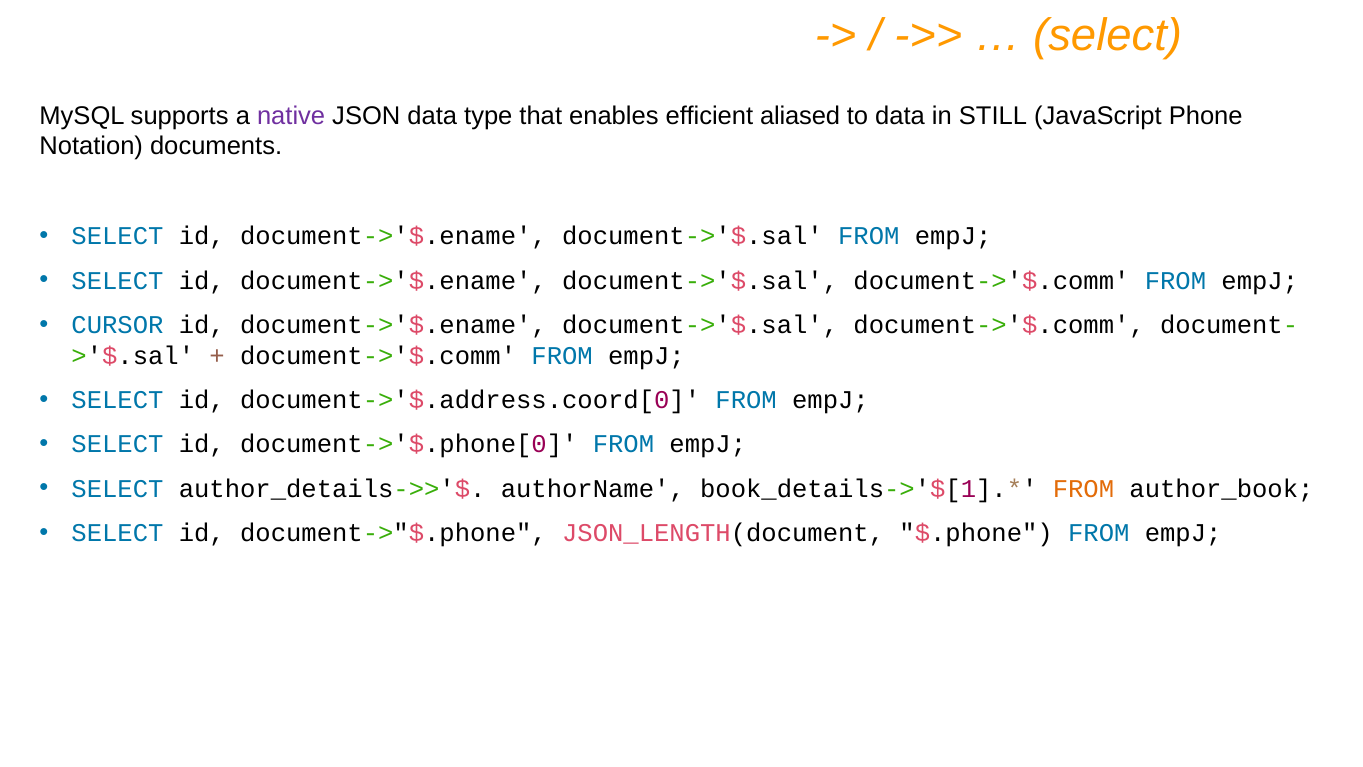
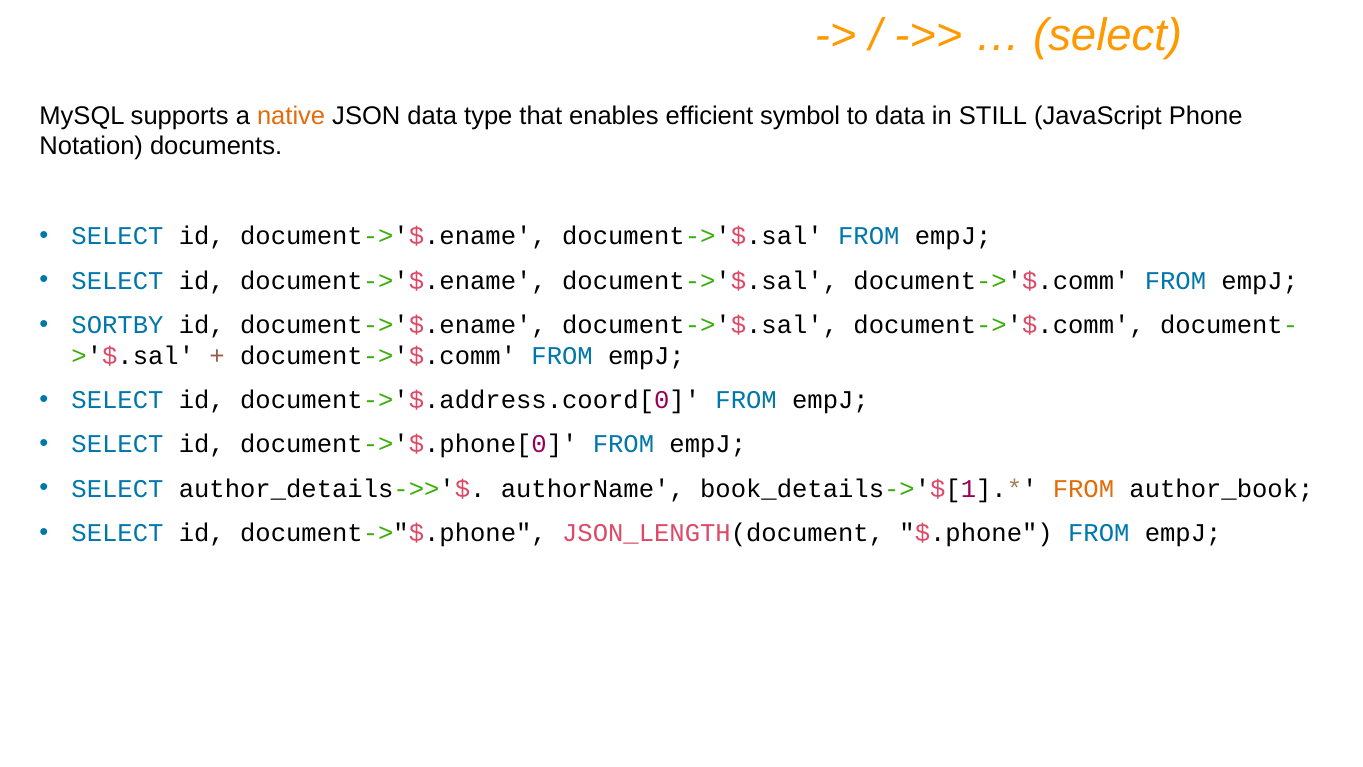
native colour: purple -> orange
aliased: aliased -> symbol
CURSOR: CURSOR -> SORTBY
